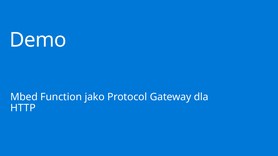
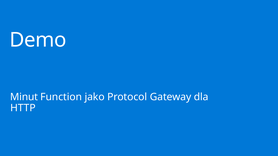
Mbed: Mbed -> Minut
